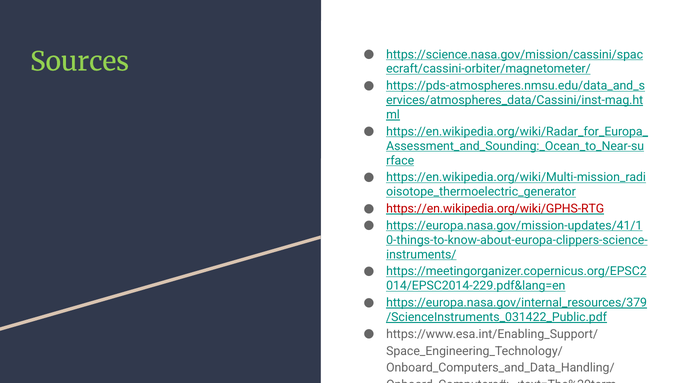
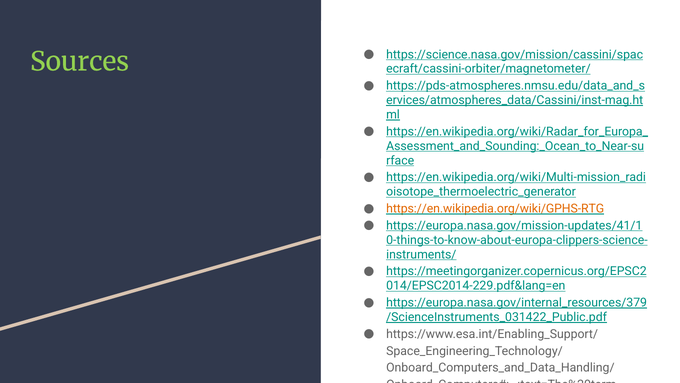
https://en.wikipedia.org/wiki/GPHS-RTG colour: red -> orange
